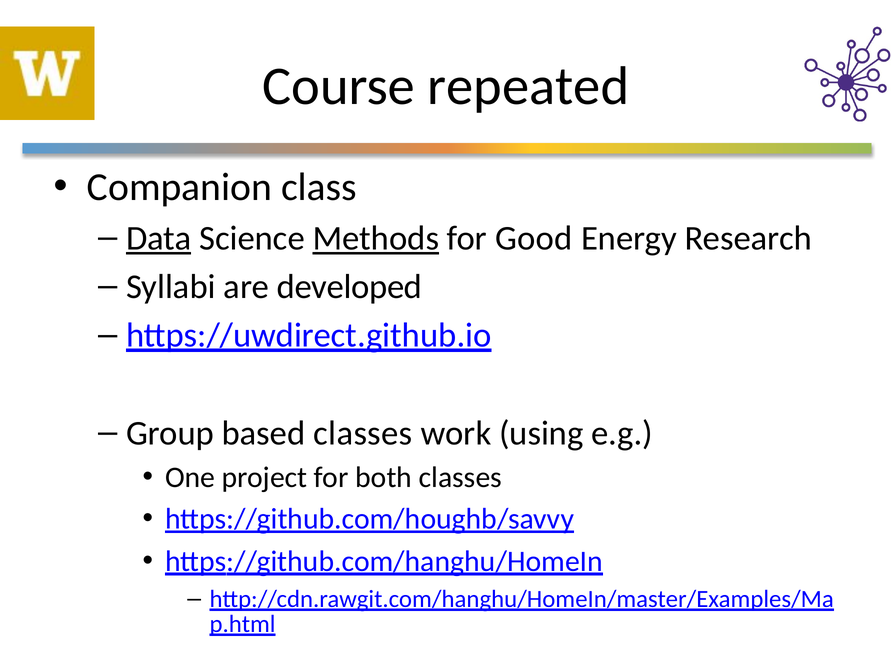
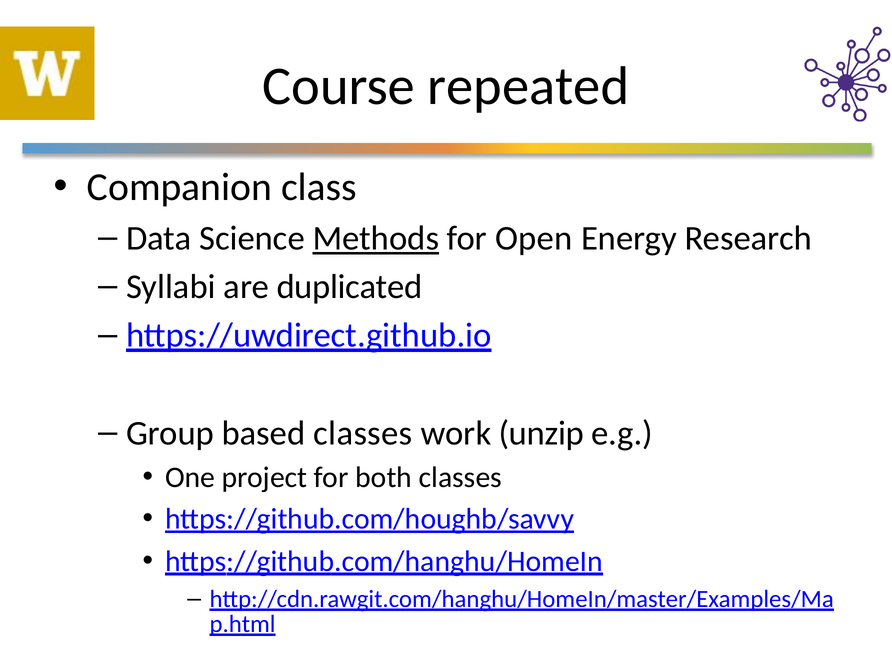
Data underline: present -> none
Good: Good -> Open
developed: developed -> duplicated
using: using -> unzip
